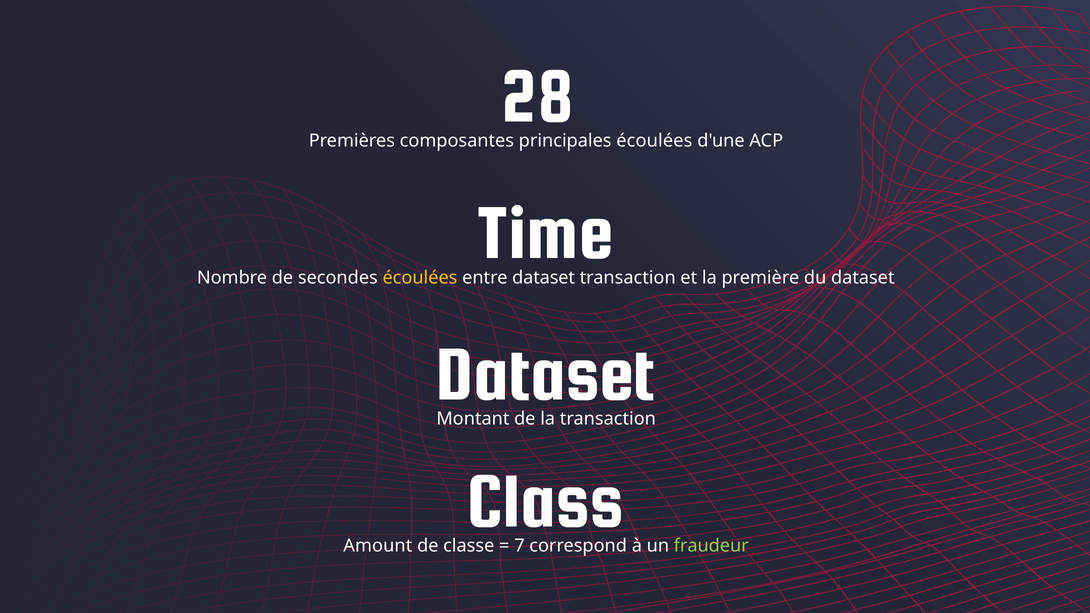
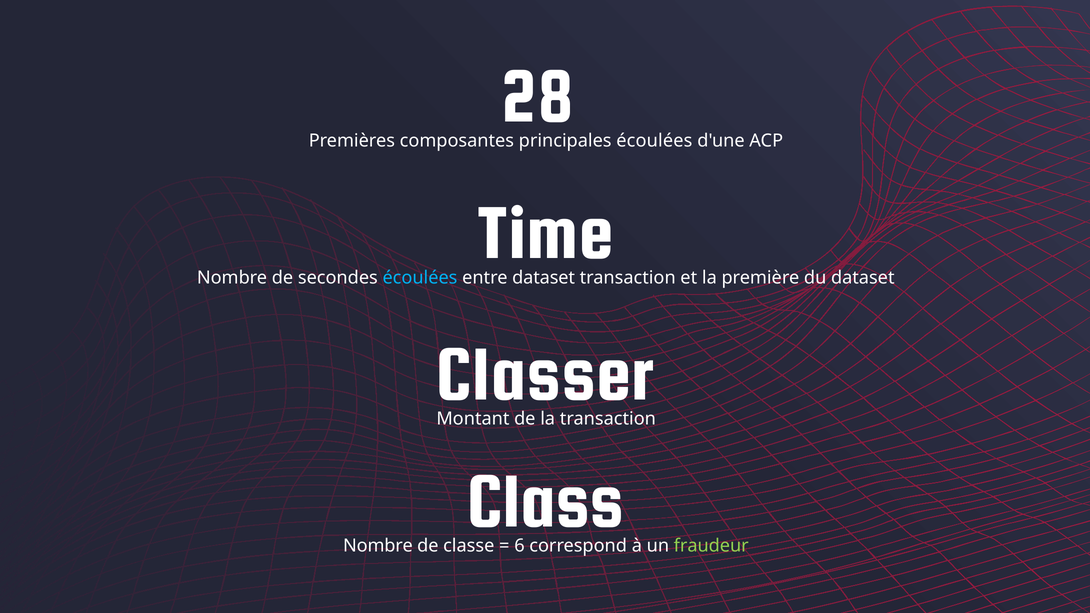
écoulées at (420, 278) colour: yellow -> light blue
Dataset at (546, 374): Dataset -> Classer
Amount at (378, 546): Amount -> Nombre
7: 7 -> 6
